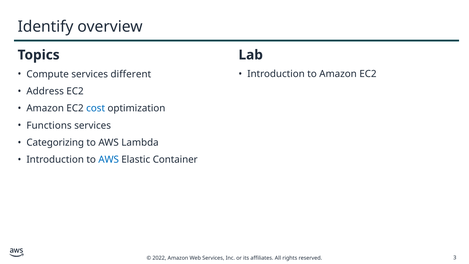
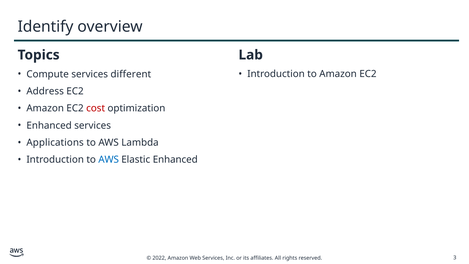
cost colour: blue -> red
Functions at (49, 125): Functions -> Enhanced
Categorizing: Categorizing -> Applications
Elastic Container: Container -> Enhanced
